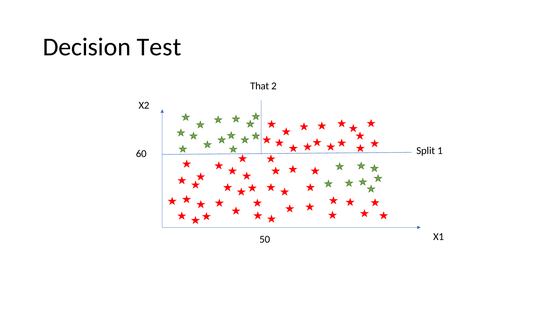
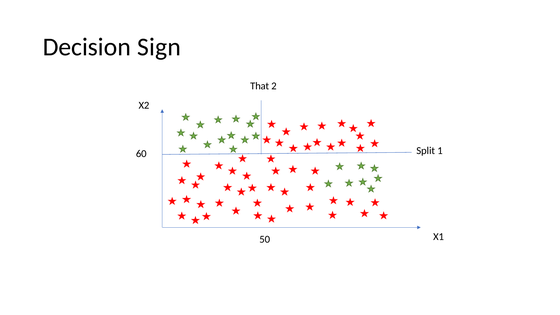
Test: Test -> Sign
